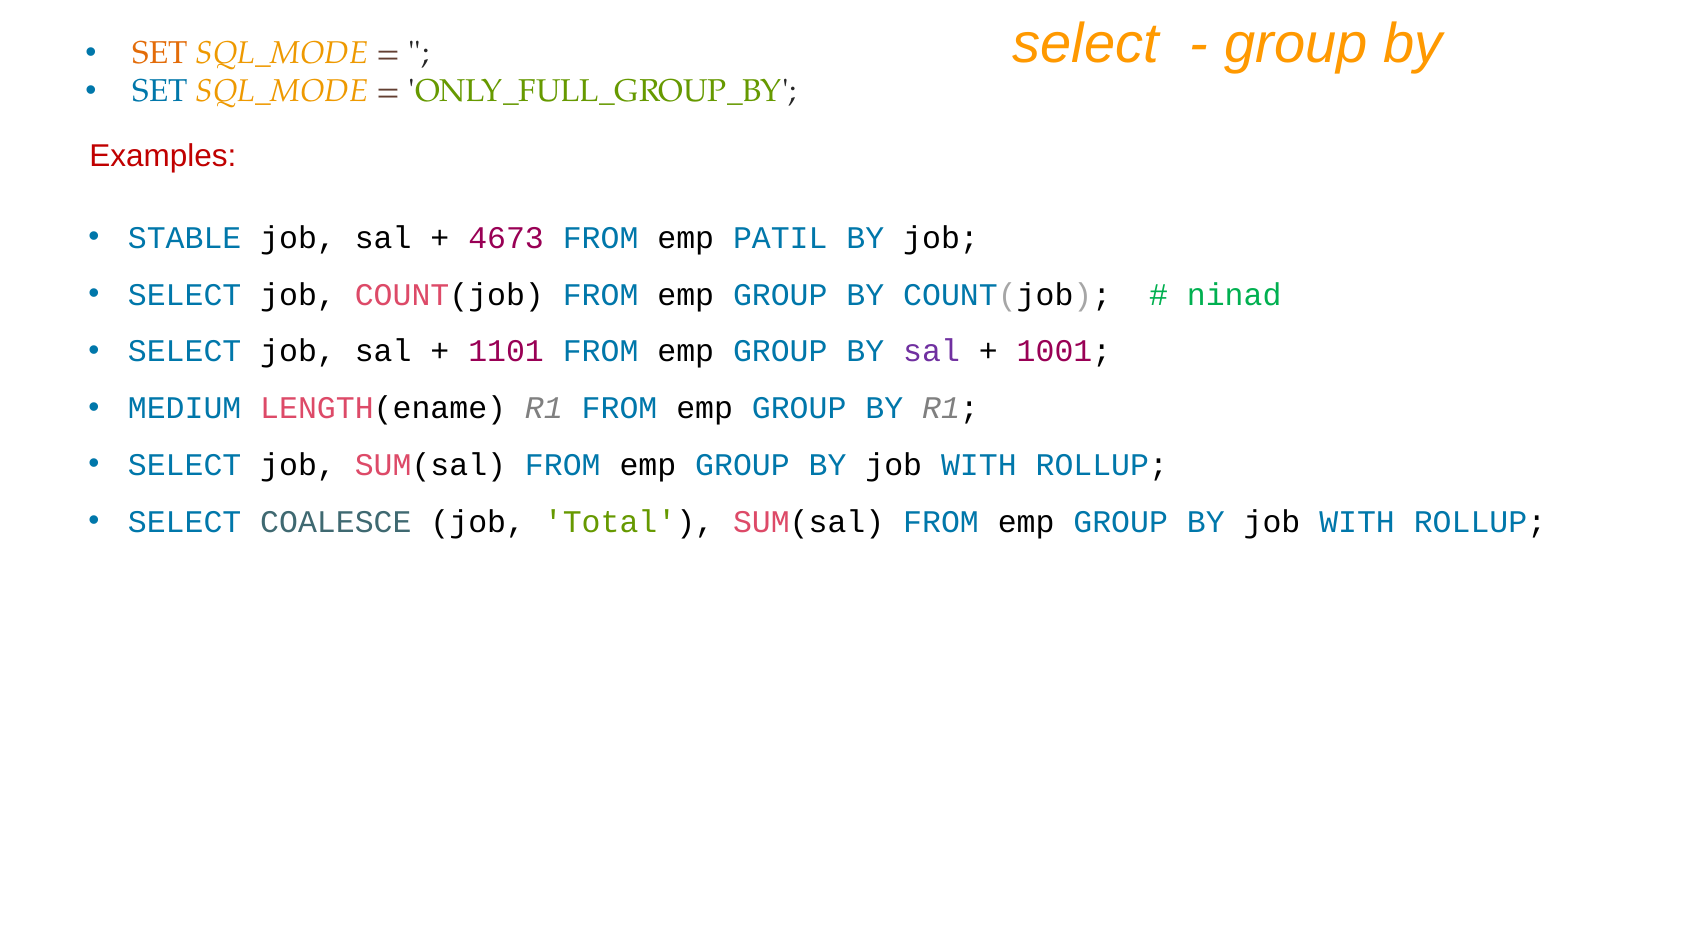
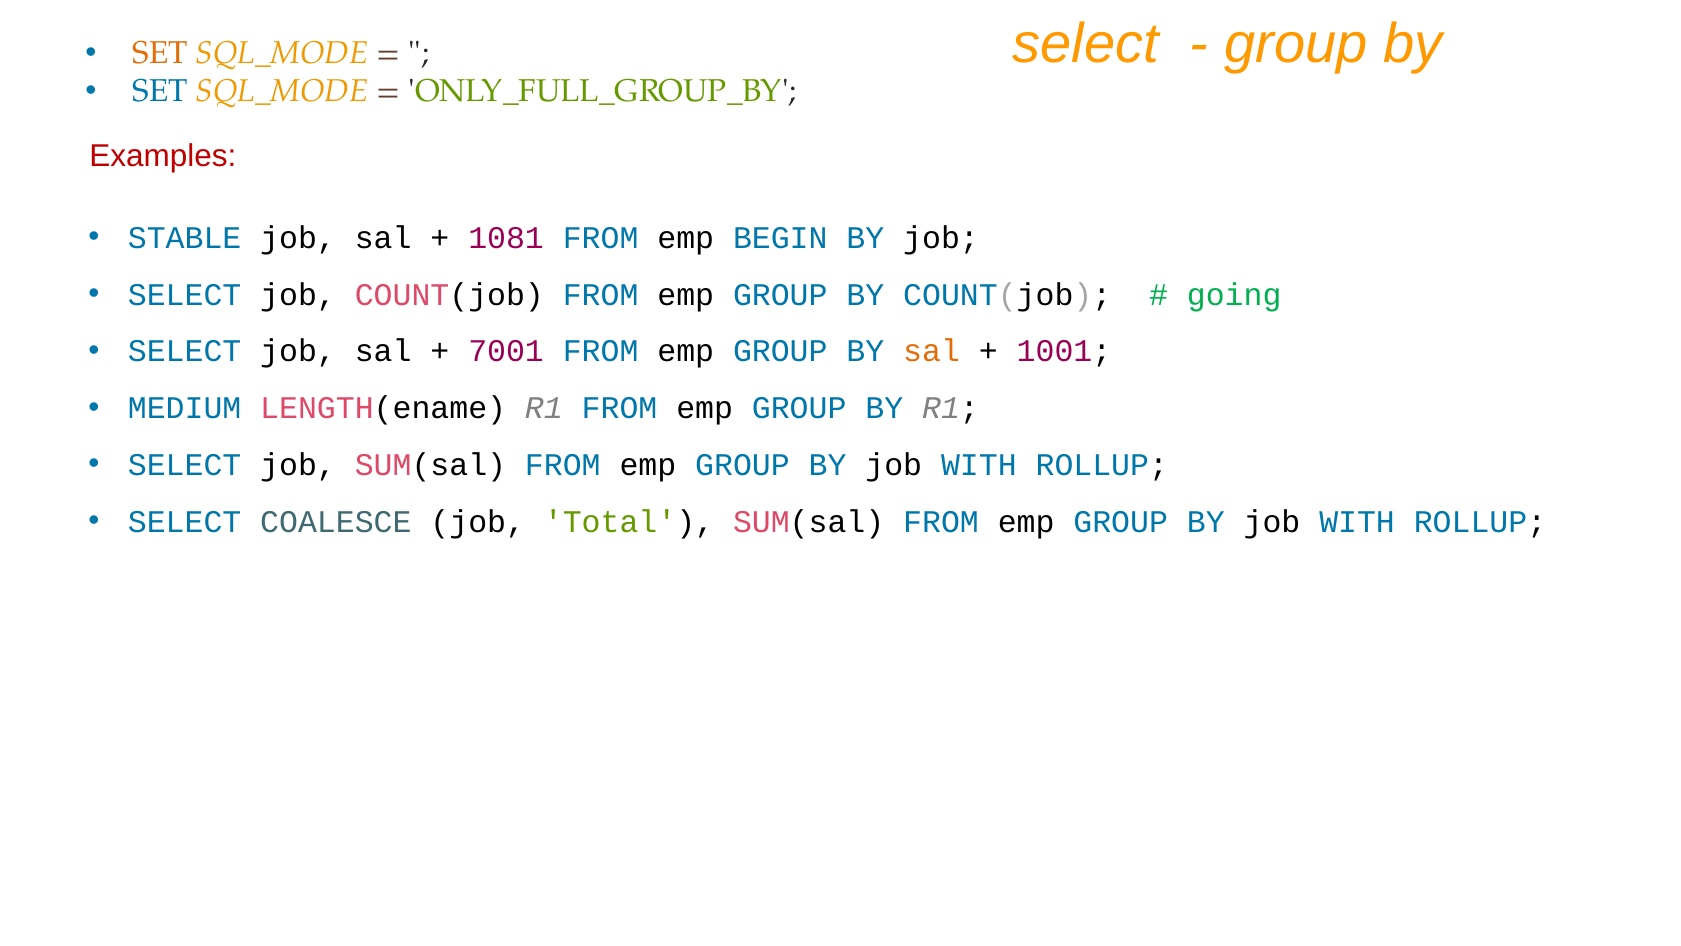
4673: 4673 -> 1081
PATIL: PATIL -> BEGIN
ninad: ninad -> going
1101: 1101 -> 7001
sal at (932, 351) colour: purple -> orange
